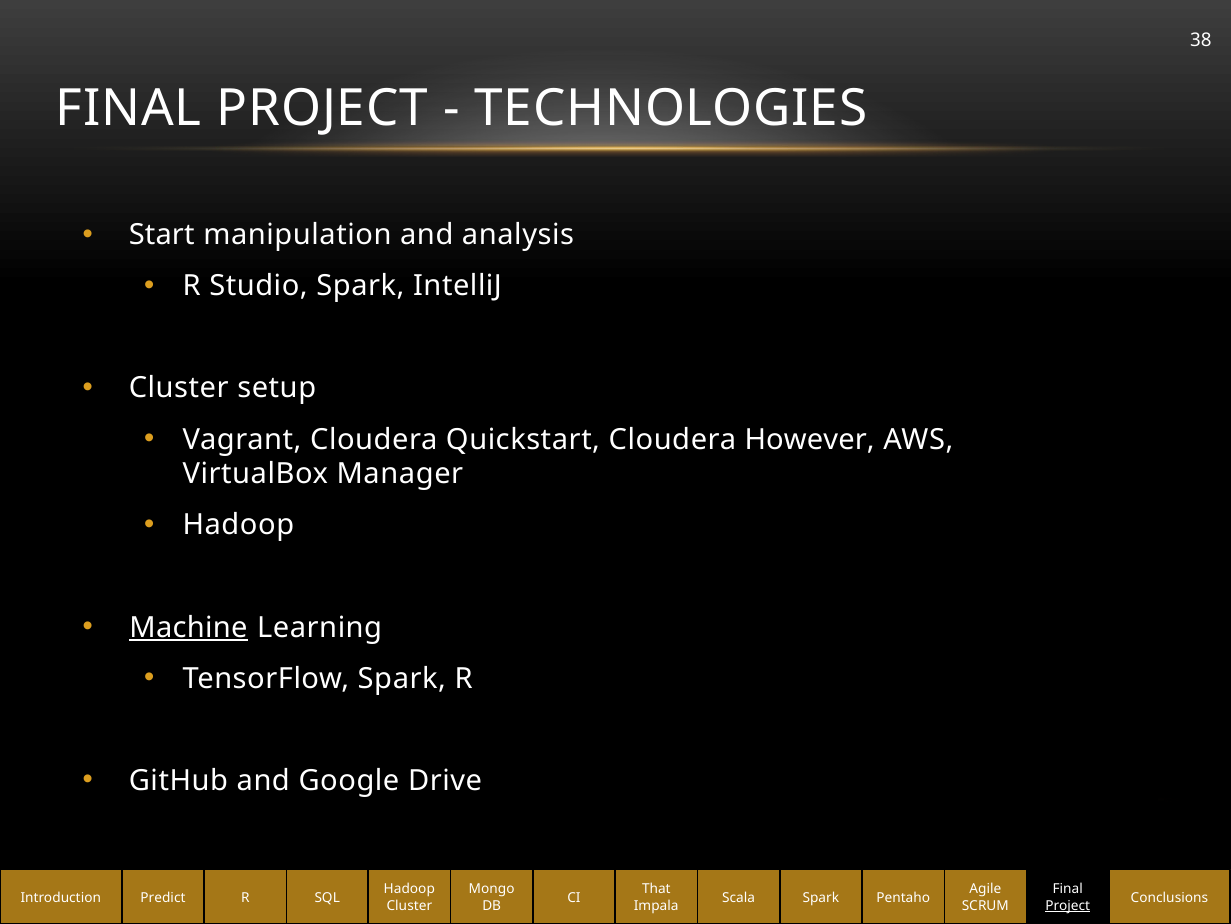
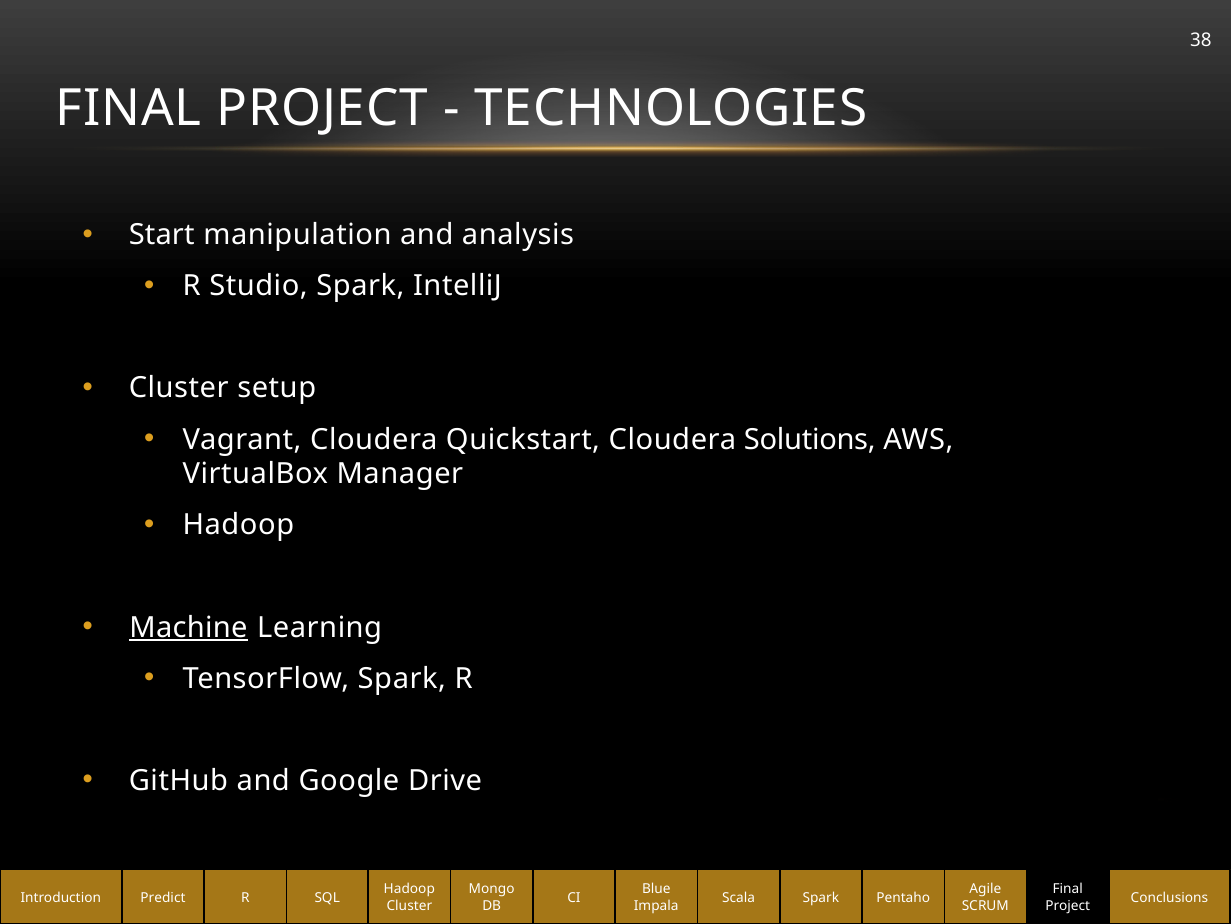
However: However -> Solutions
That: That -> Blue
Project at (1068, 905) underline: present -> none
